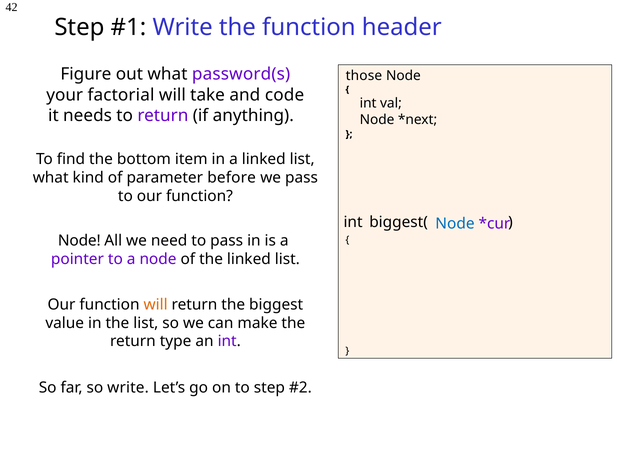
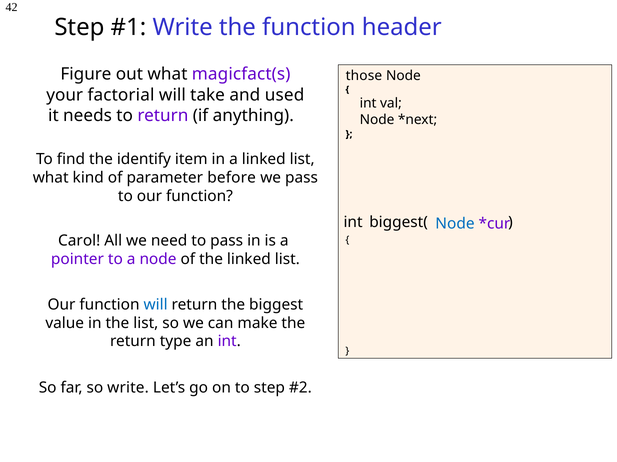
password(s: password(s -> magicfact(s
code: code -> used
bottom: bottom -> identify
Node at (79, 241): Node -> Carol
will at (156, 305) colour: orange -> blue
